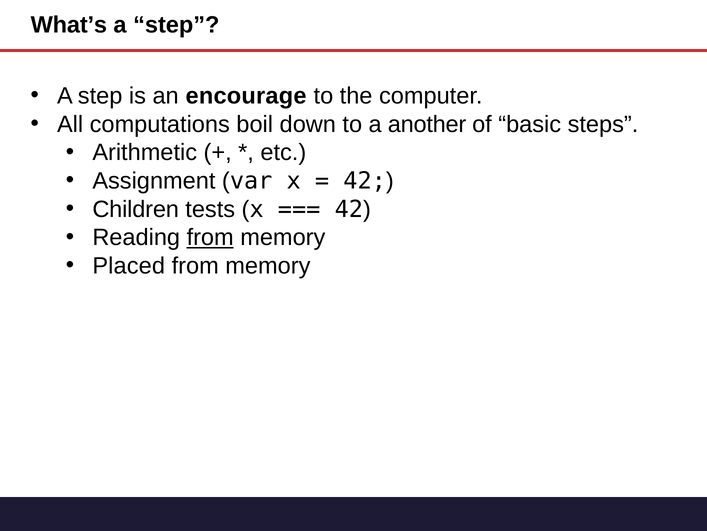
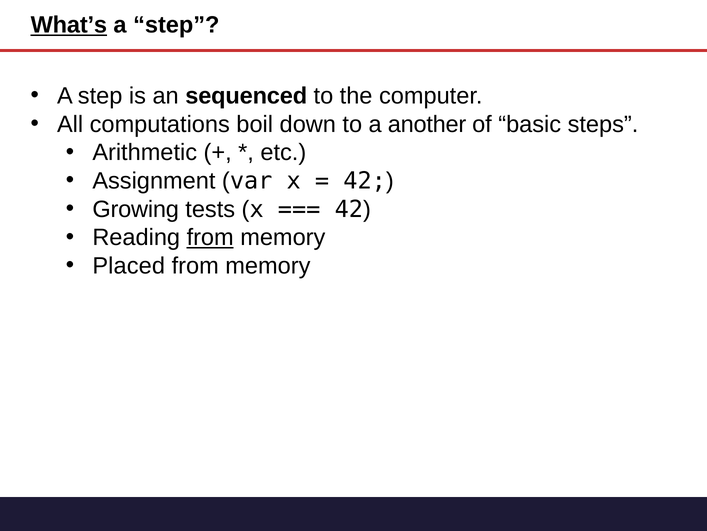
What’s underline: none -> present
encourage: encourage -> sequenced
Children: Children -> Growing
